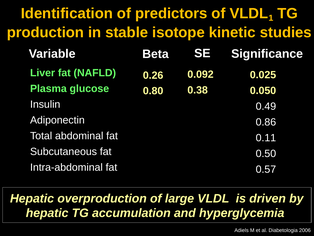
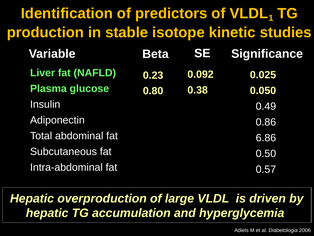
0.26: 0.26 -> 0.23
0.11: 0.11 -> 6.86
